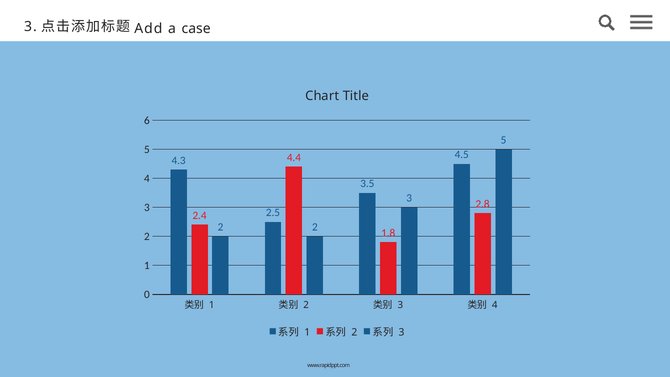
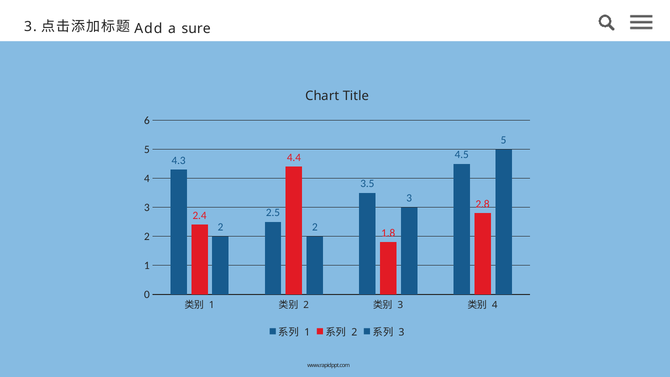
case: case -> sure
